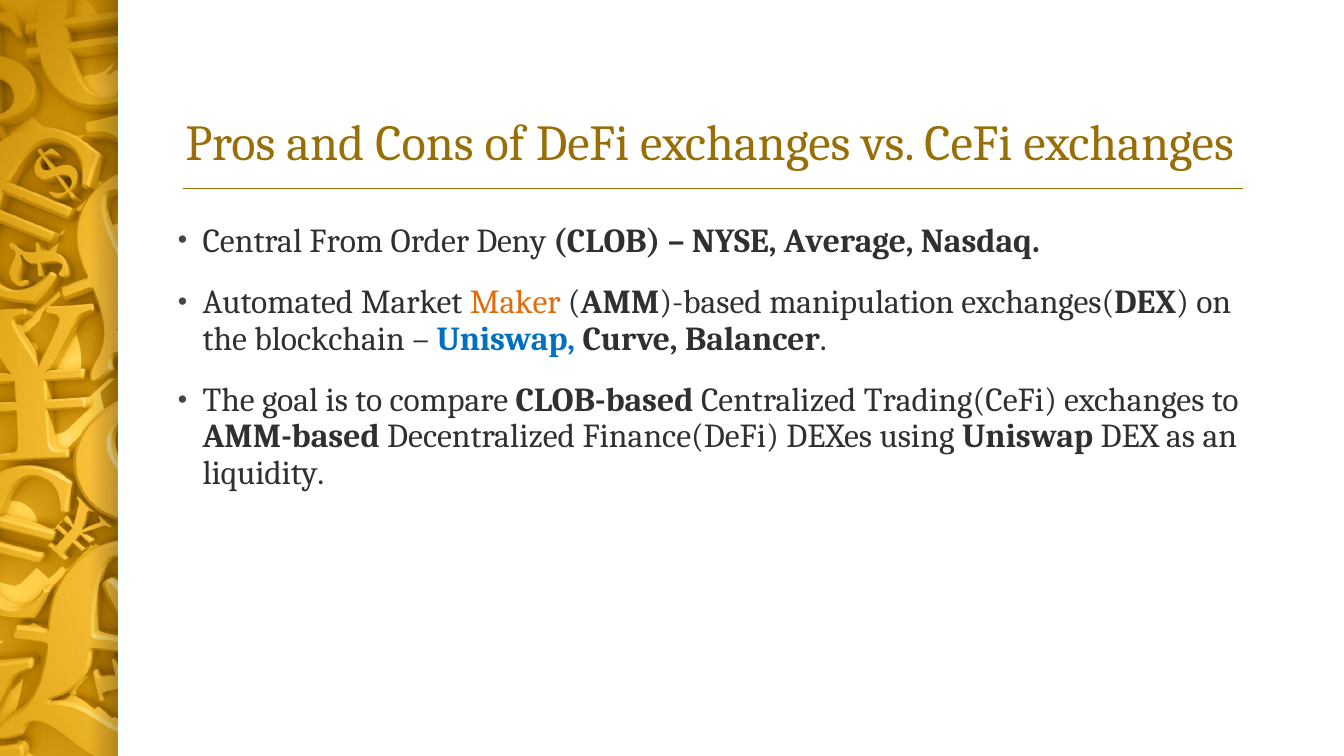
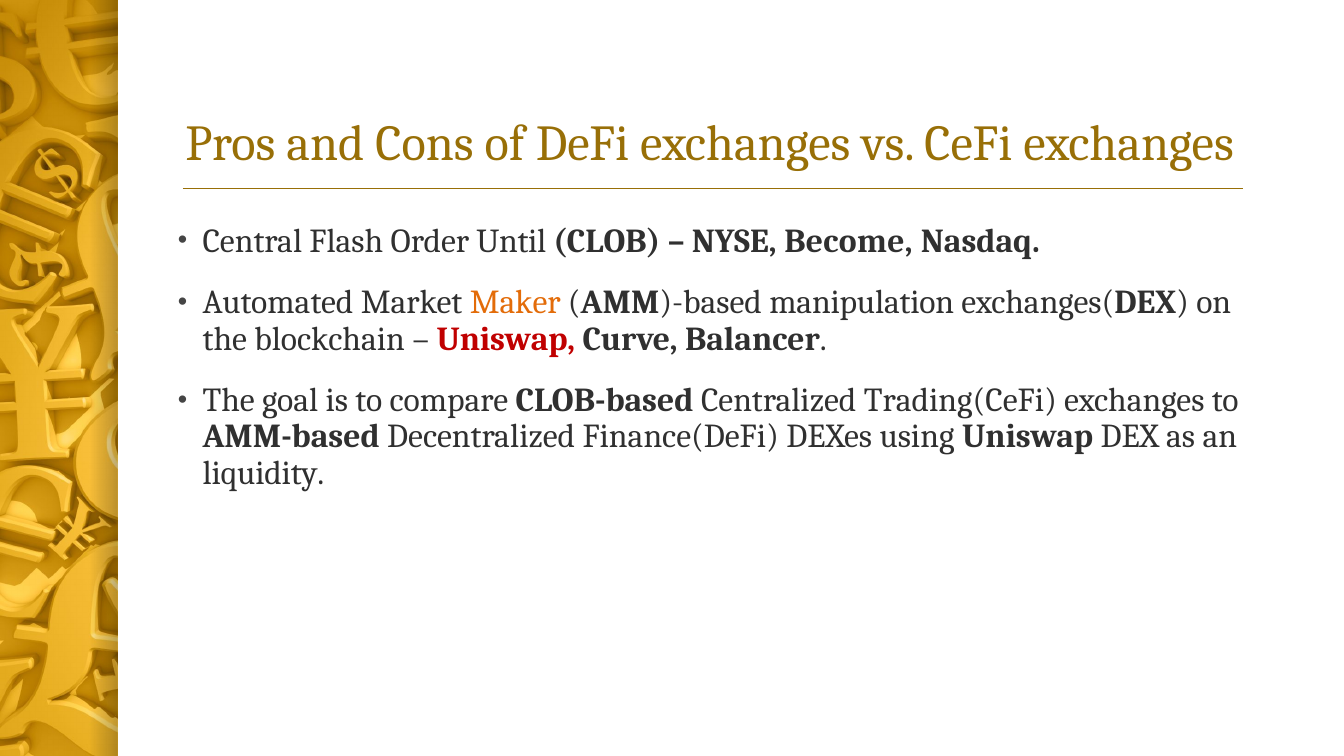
From: From -> Flash
Deny: Deny -> Until
Average: Average -> Become
Uniswap at (506, 339) colour: blue -> red
